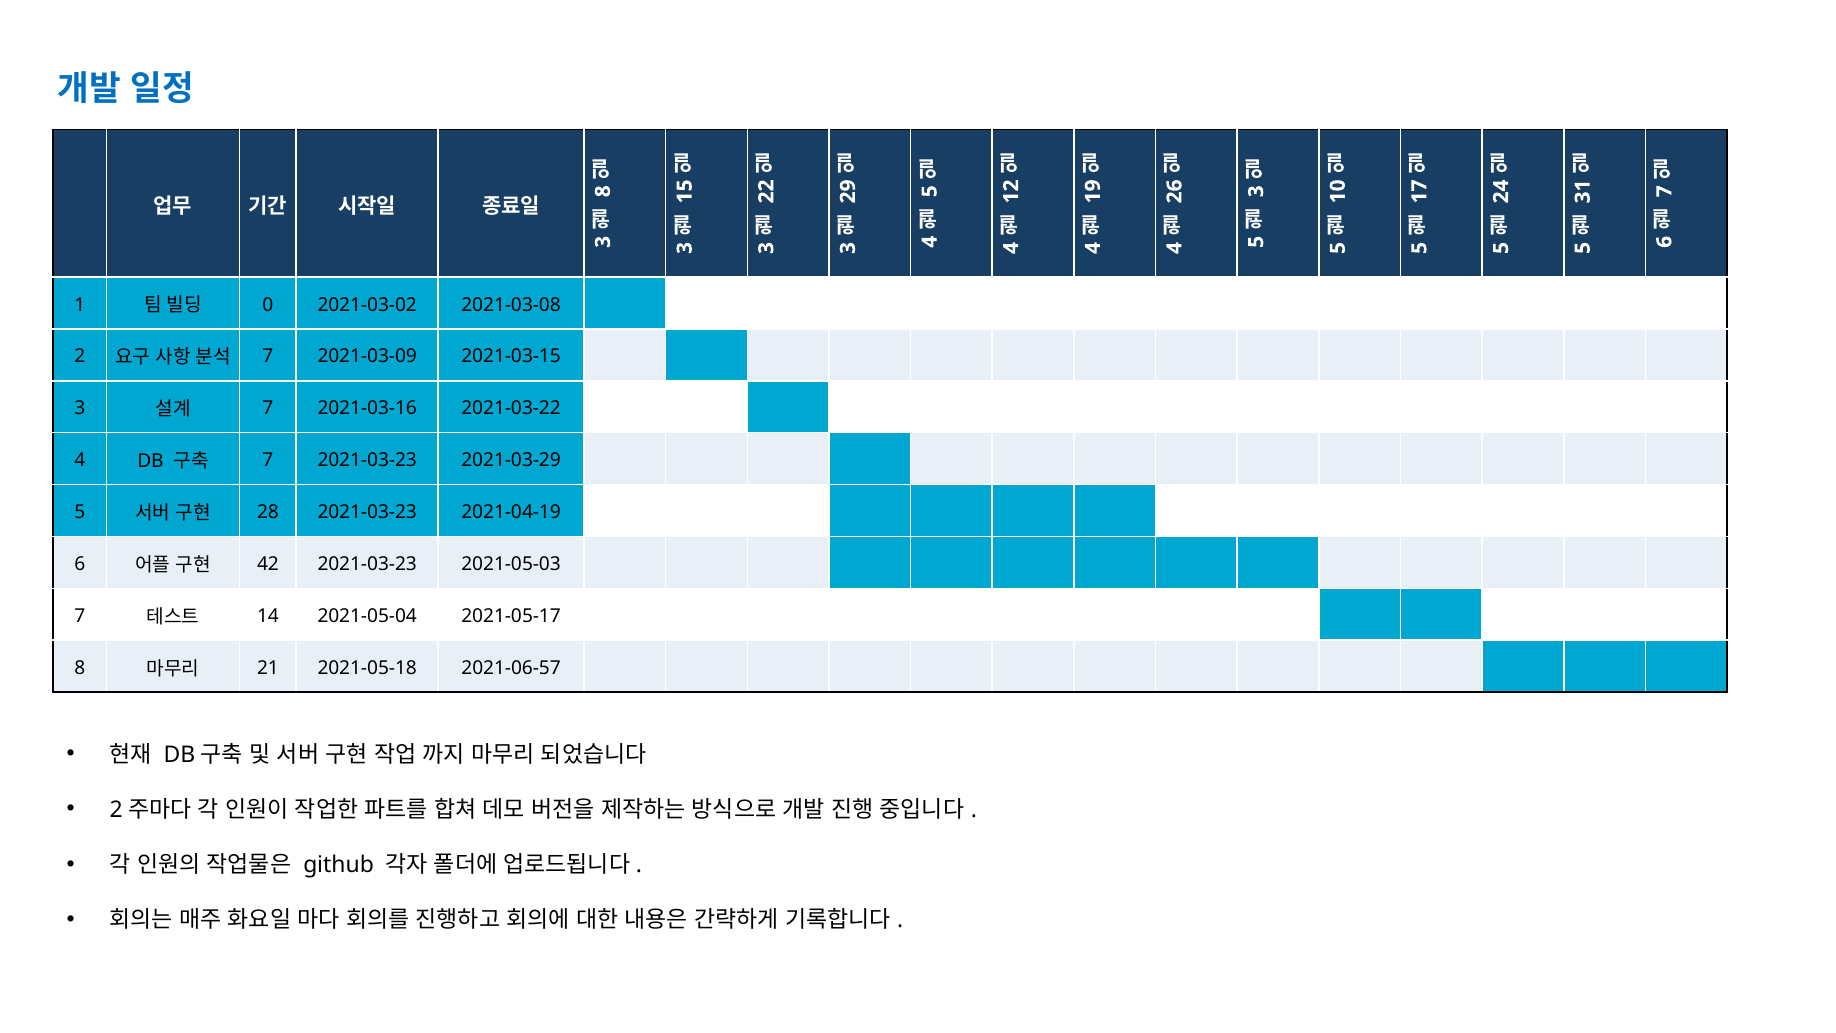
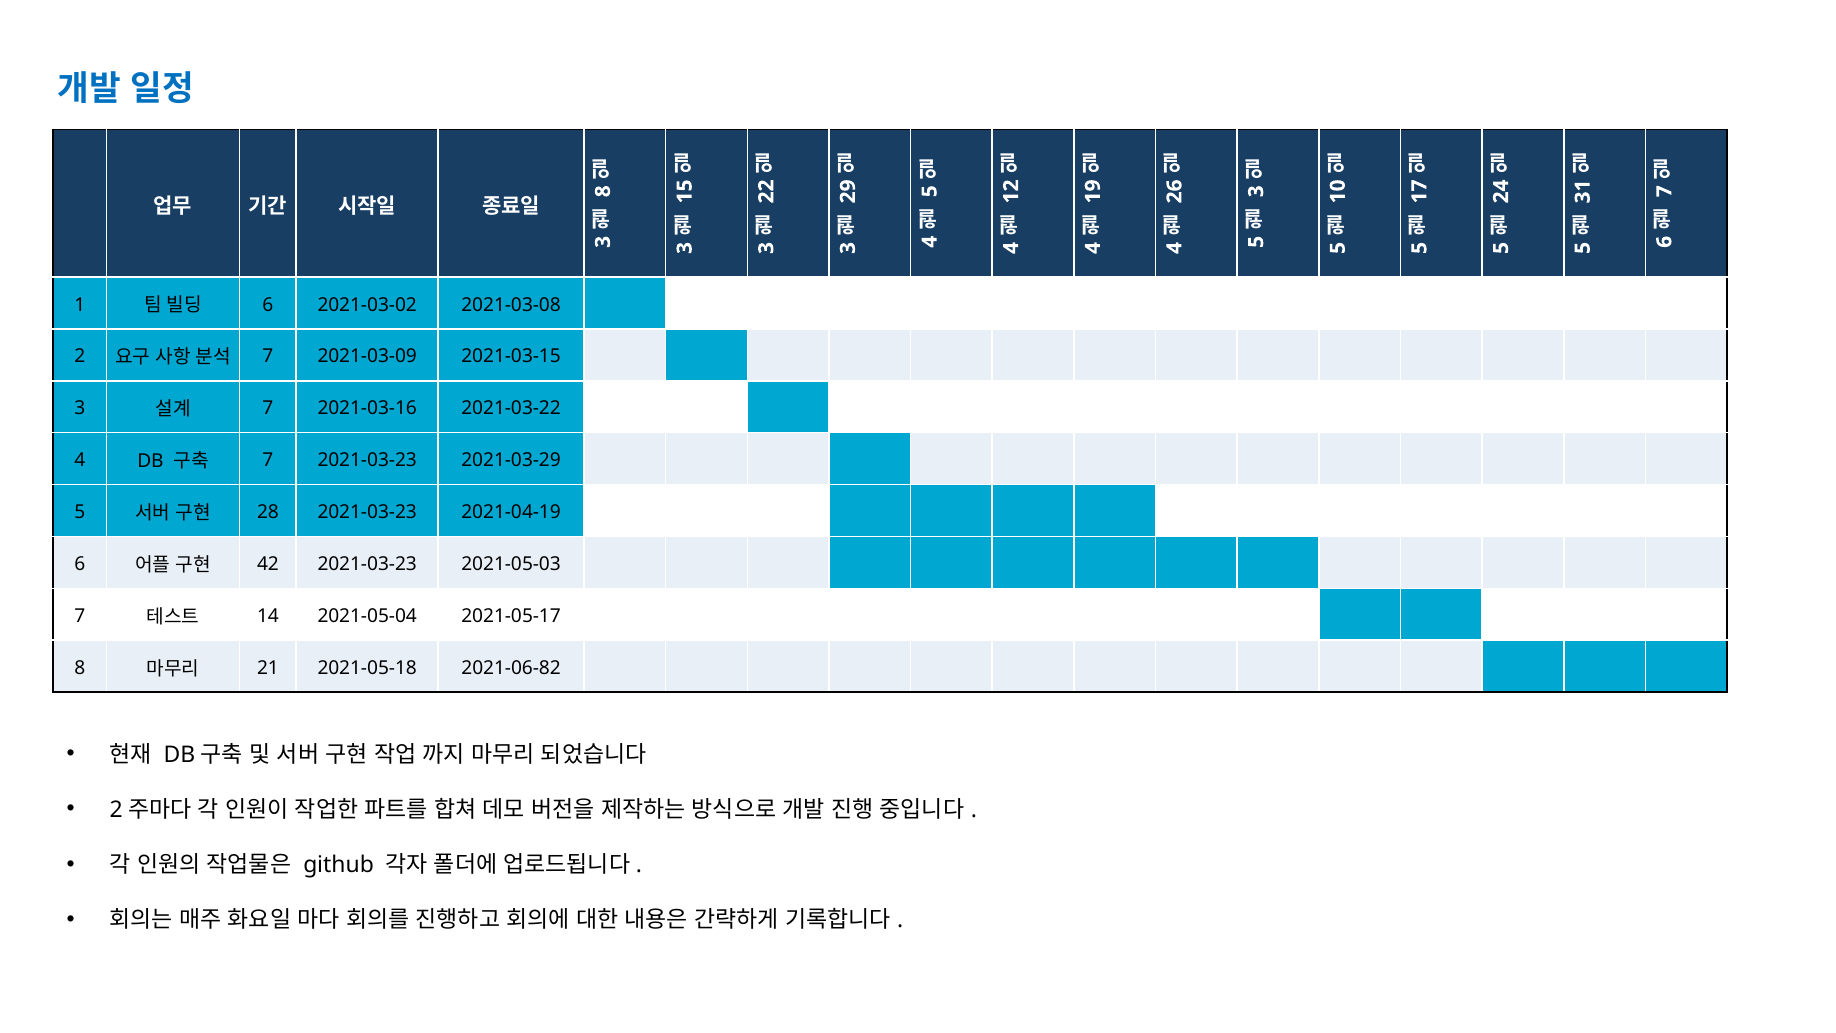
0 at (268, 305): 0 -> 6
2021-06-57: 2021-06-57 -> 2021-06-82
